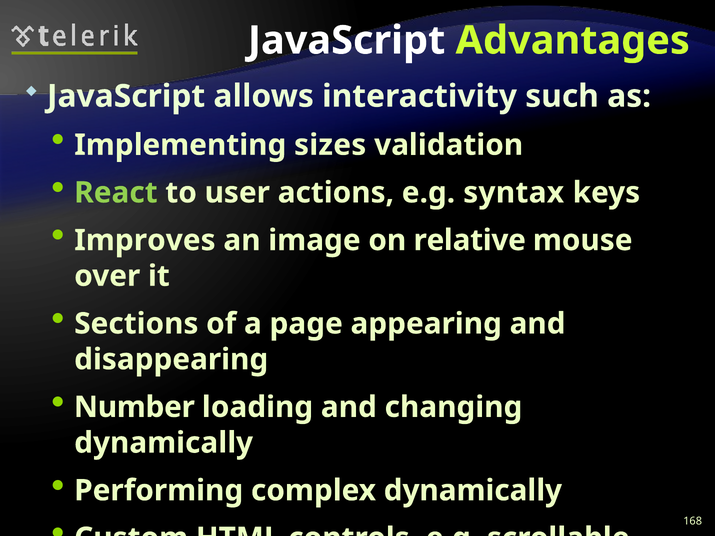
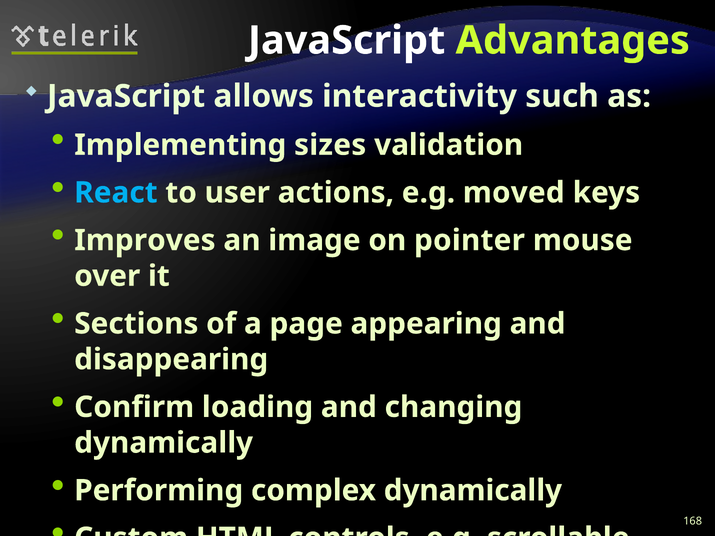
React colour: light green -> light blue
syntax: syntax -> moved
relative: relative -> pointer
Number: Number -> Confirm
